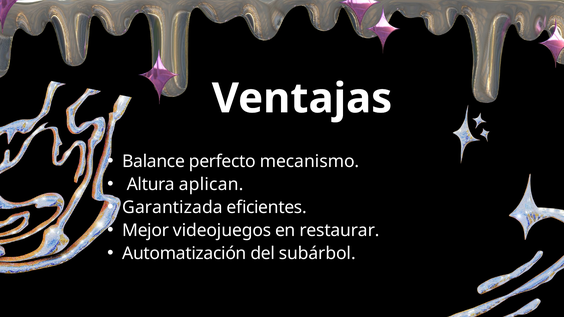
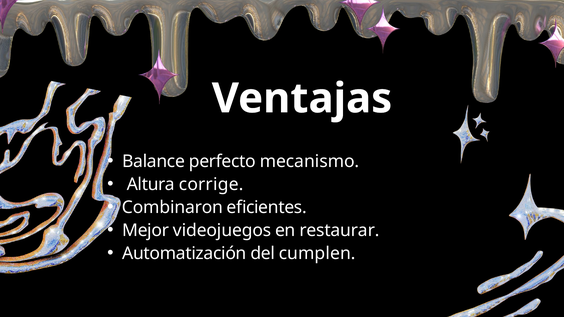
aplican: aplican -> corrige
Garantizada: Garantizada -> Combinaron
subárbol: subárbol -> cumplen
